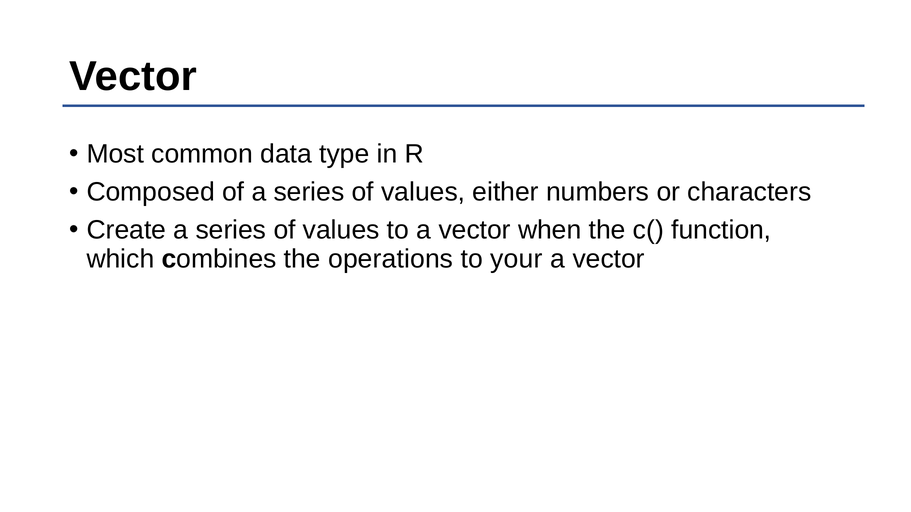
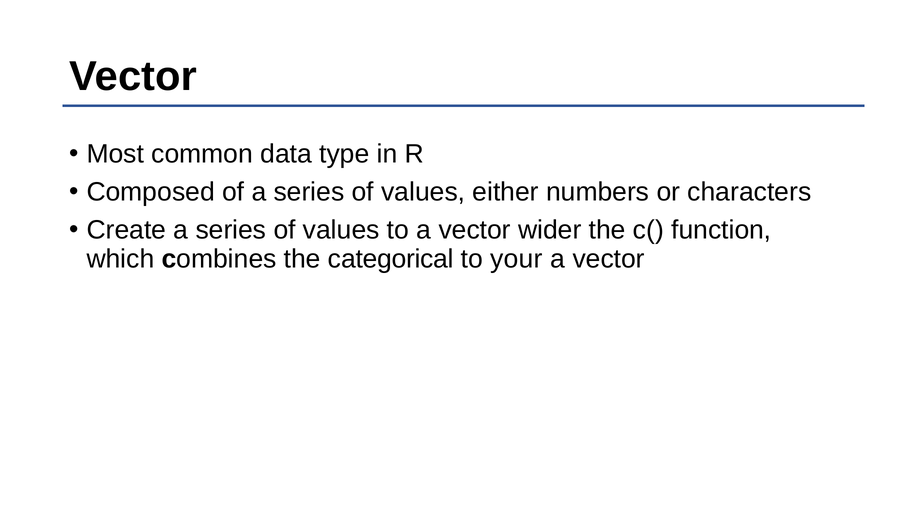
when: when -> wider
operations: operations -> categorical
